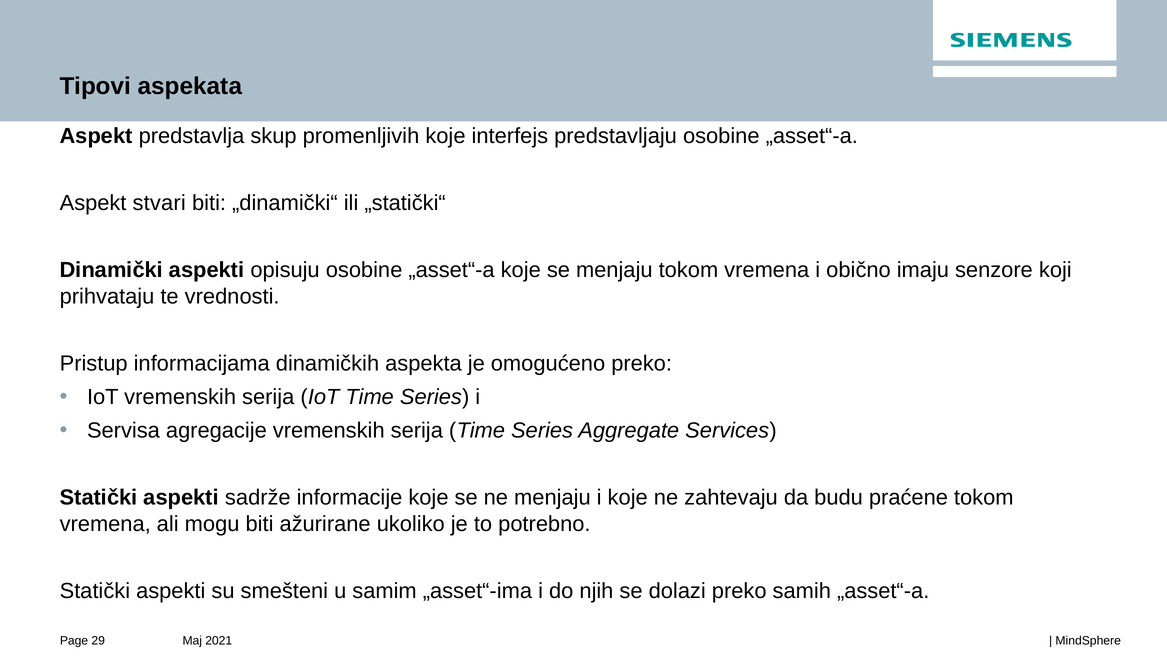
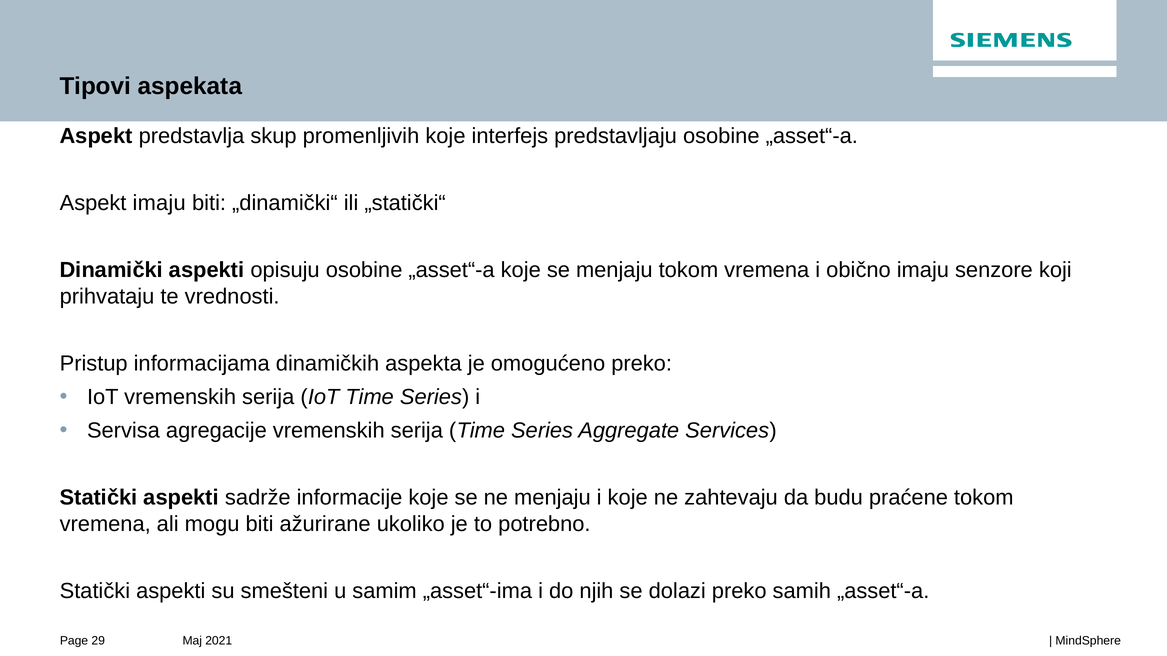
Aspekt stvari: stvari -> imaju
